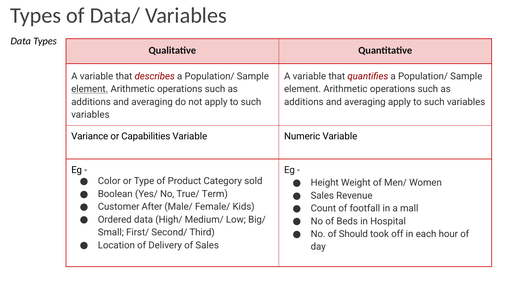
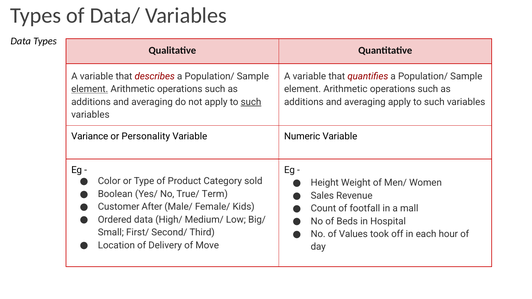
such at (251, 102) underline: none -> present
Capabilities: Capabilities -> Personality
Should: Should -> Values
of Sales: Sales -> Move
